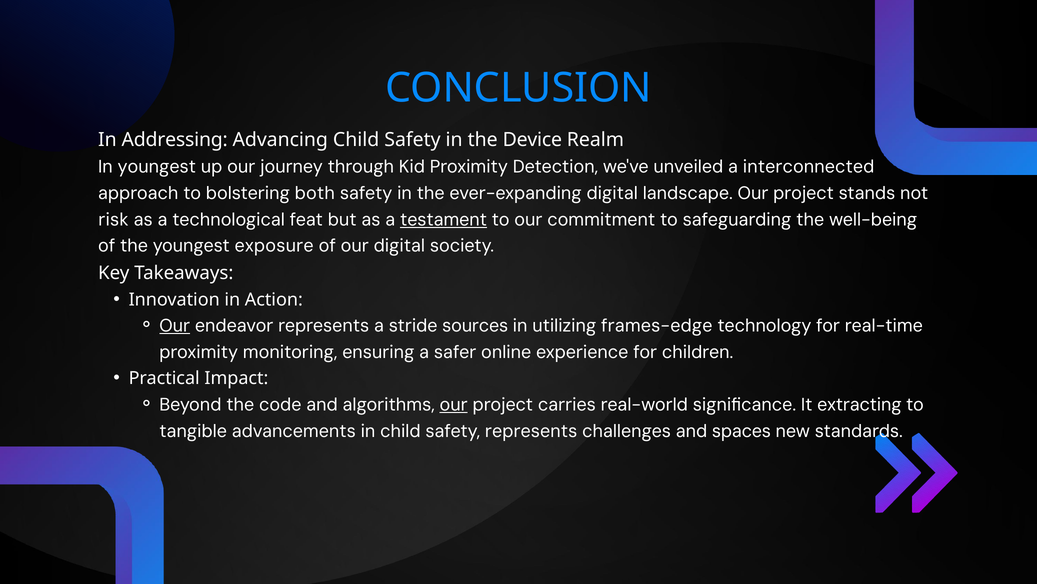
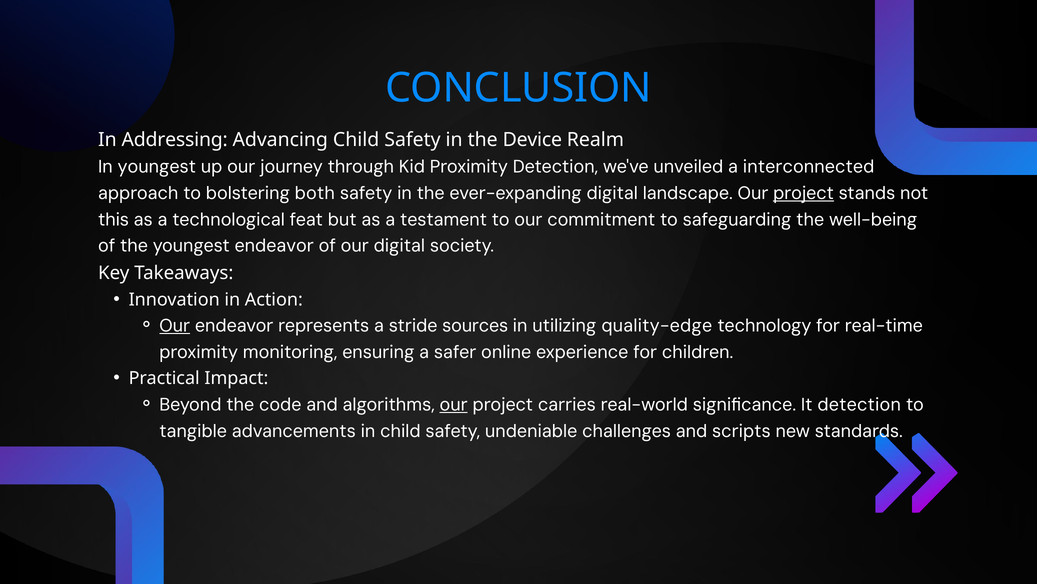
project at (804, 193) underline: none -> present
risk: risk -> this
testament underline: present -> none
youngest exposure: exposure -> endeavor
frames-edge: frames-edge -> quality-edge
It extracting: extracting -> detection
safety represents: represents -> undeniable
spaces: spaces -> scripts
